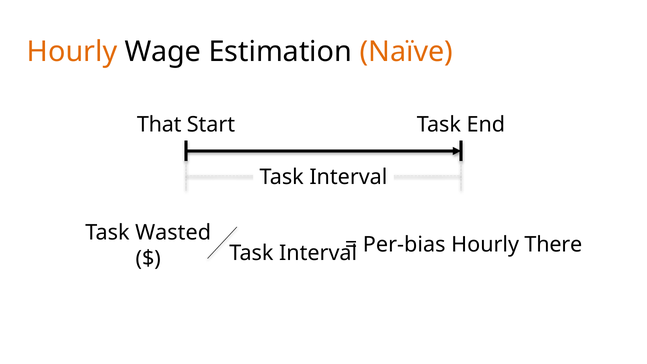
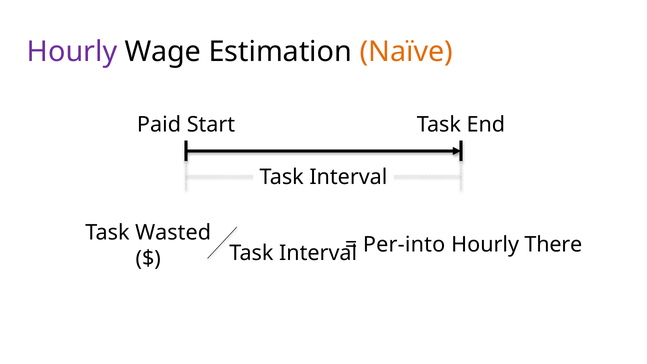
Hourly at (72, 52) colour: orange -> purple
That: That -> Paid
Per-bias: Per-bias -> Per-into
